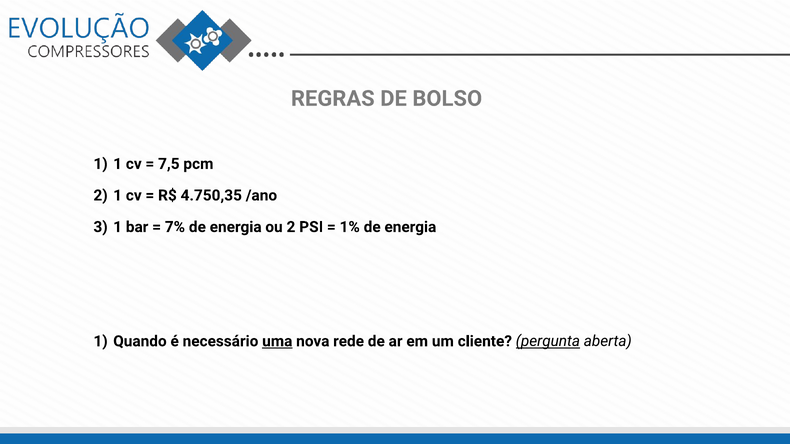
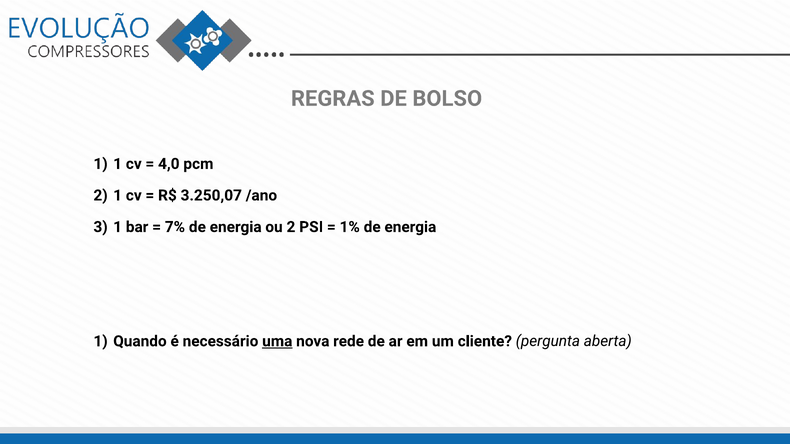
7,5: 7,5 -> 4,0
4.750,35: 4.750,35 -> 3.250,07
pergunta underline: present -> none
